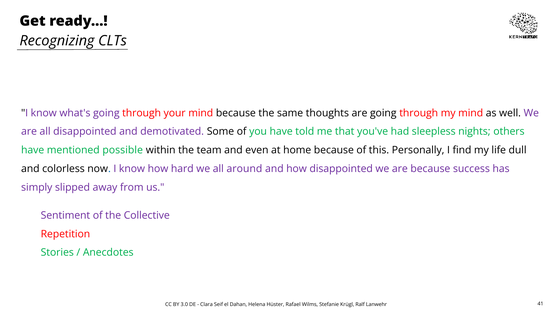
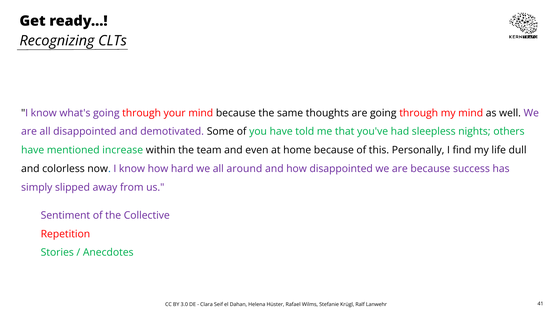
possible: possible -> increase
